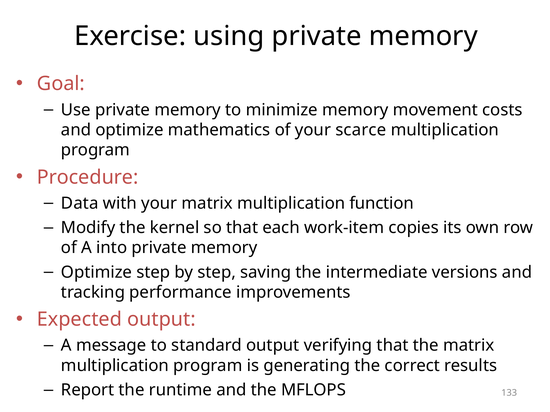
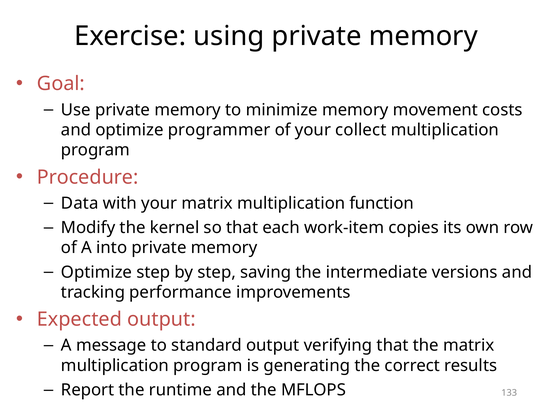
mathematics: mathematics -> programmer
scarce: scarce -> collect
